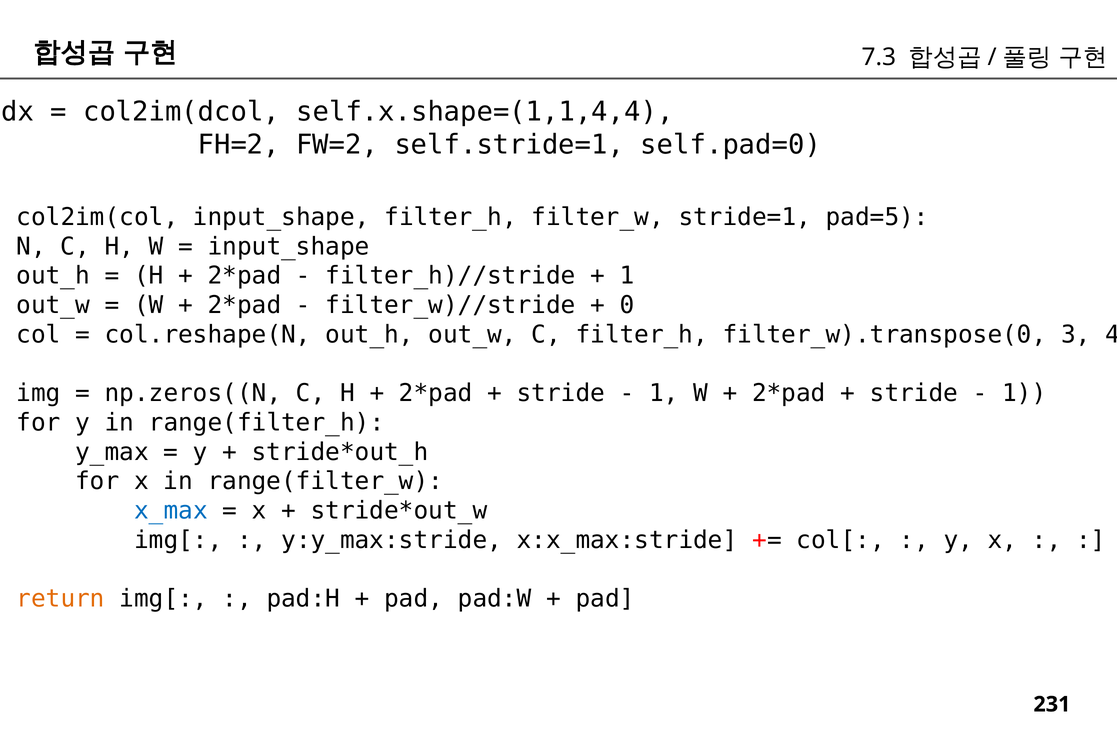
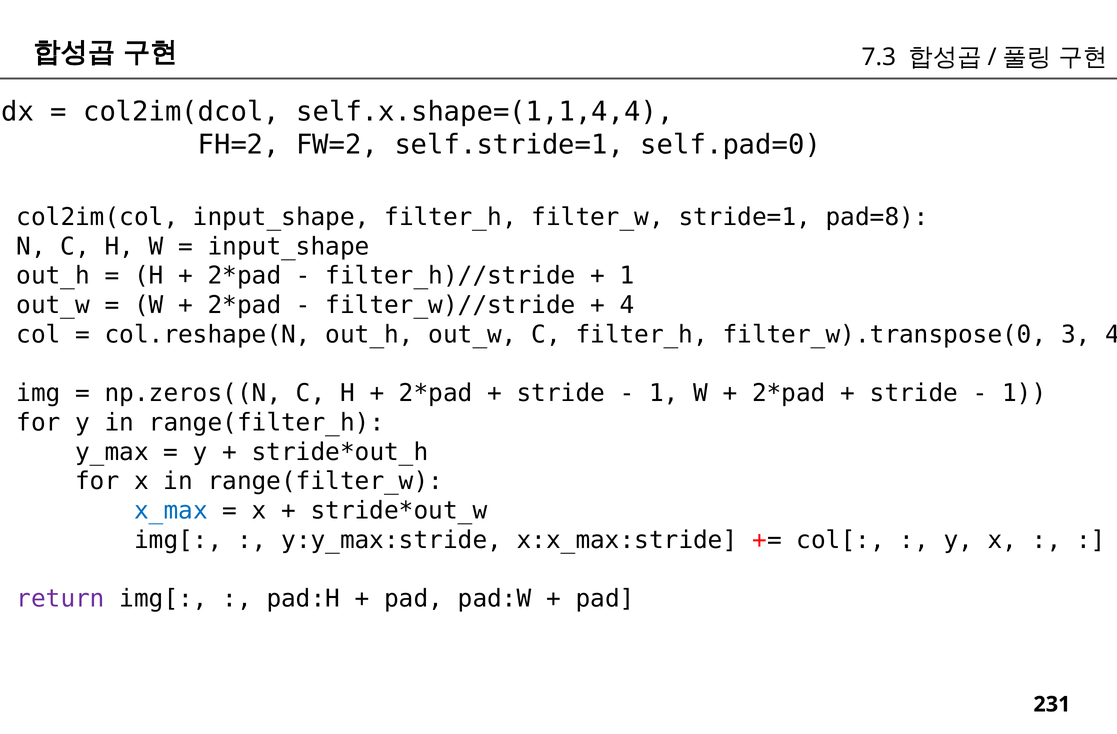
pad=5: pad=5 -> pad=8
0 at (627, 305): 0 -> 4
return colour: orange -> purple
